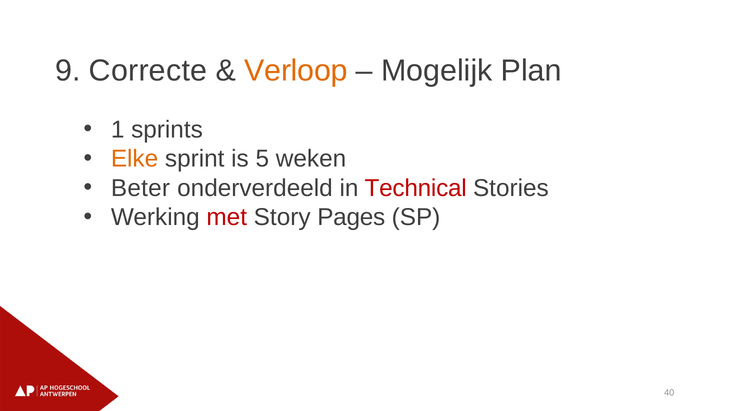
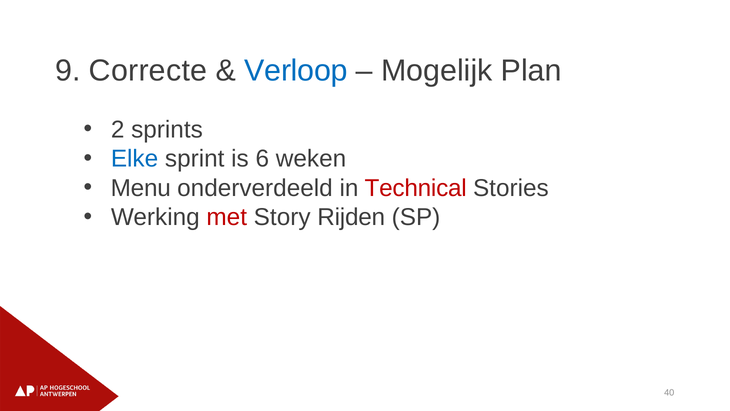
Verloop colour: orange -> blue
1: 1 -> 2
Elke colour: orange -> blue
5: 5 -> 6
Beter: Beter -> Menu
Pages: Pages -> Rijden
